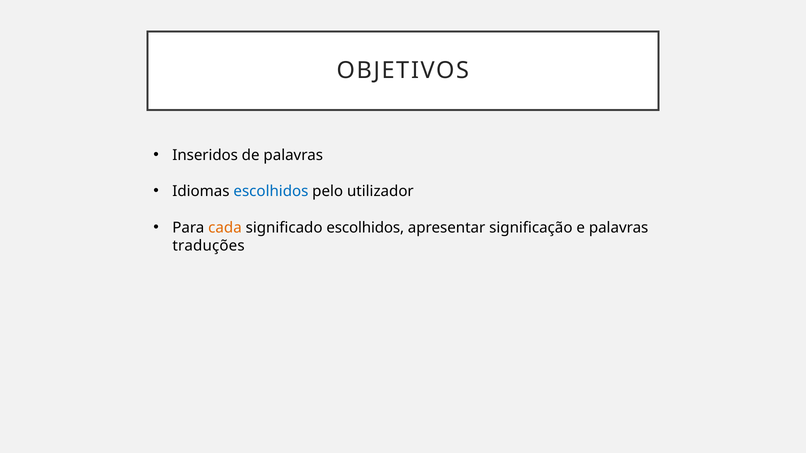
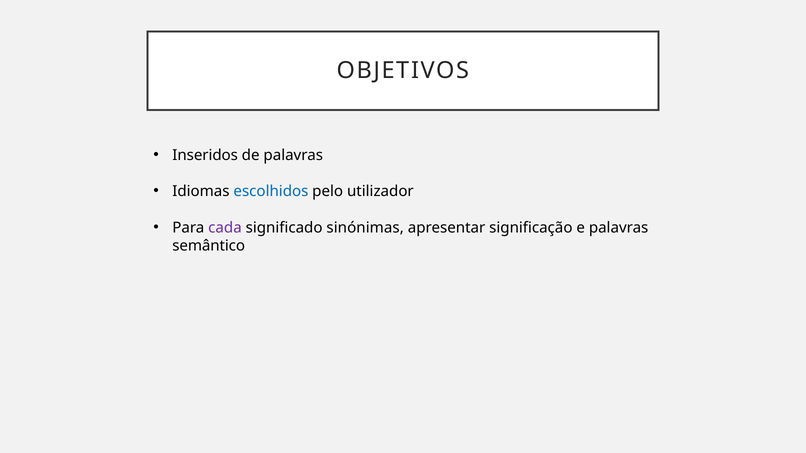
cada colour: orange -> purple
significado escolhidos: escolhidos -> sinónimas
traduções: traduções -> semântico
